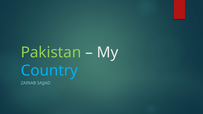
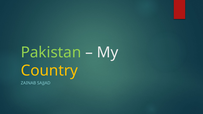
Country colour: light blue -> yellow
